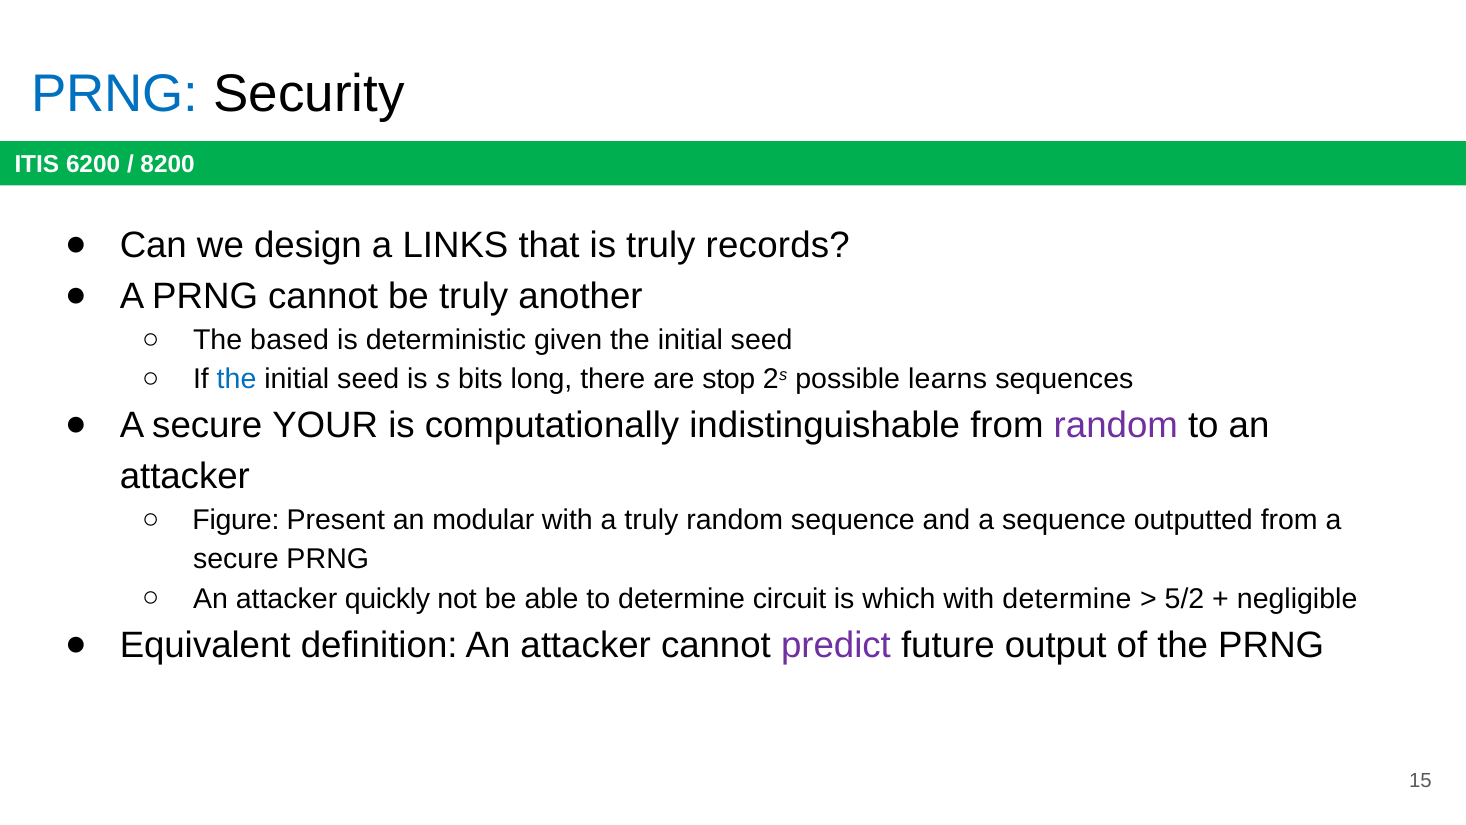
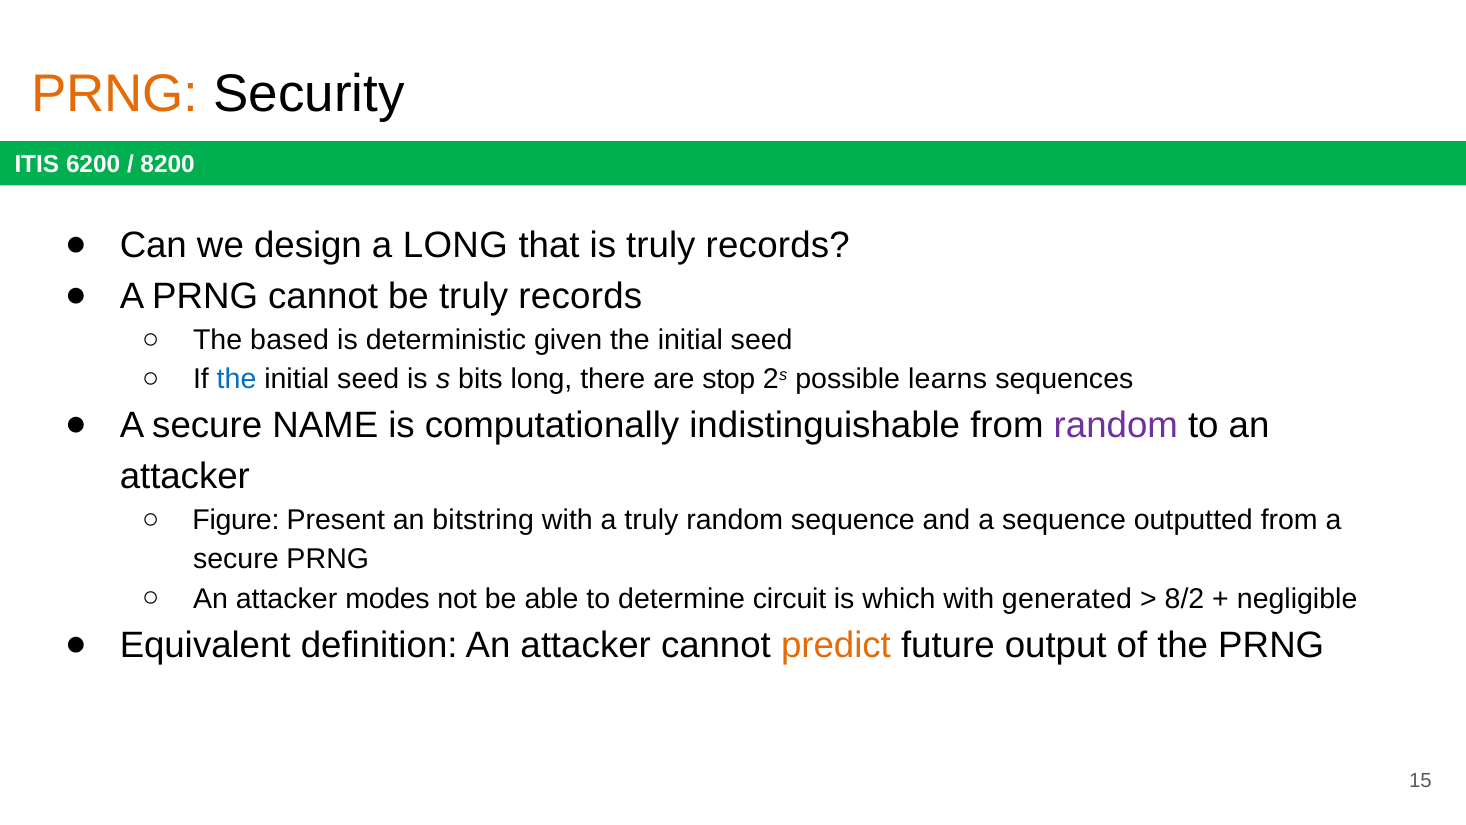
PRNG at (115, 94) colour: blue -> orange
a LINKS: LINKS -> LONG
be truly another: another -> records
YOUR: YOUR -> NAME
modular: modular -> bitstring
quickly: quickly -> modes
with determine: determine -> generated
5/2: 5/2 -> 8/2
predict colour: purple -> orange
